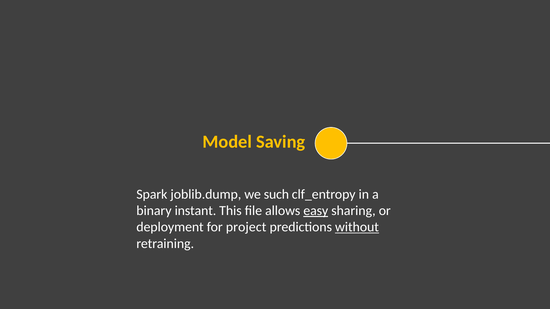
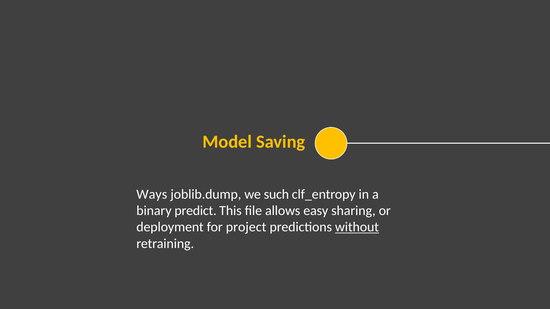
Spark: Spark -> Ways
instant: instant -> predict
easy underline: present -> none
